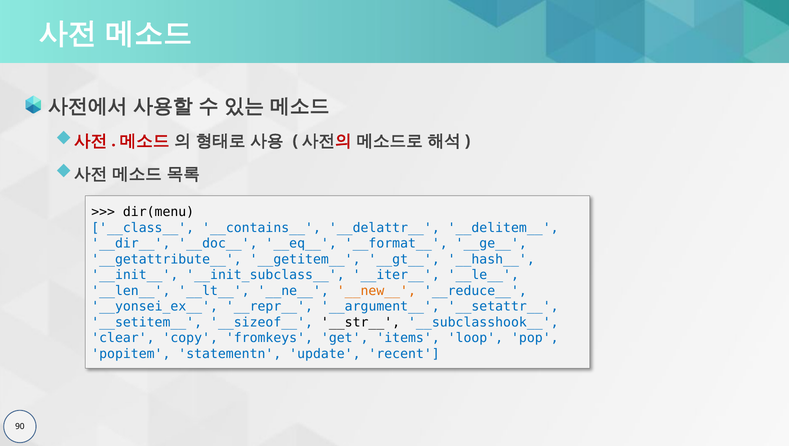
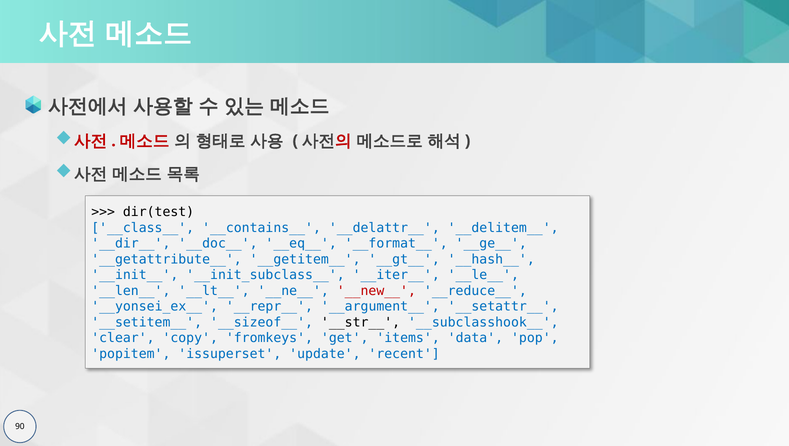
dir(menu: dir(menu -> dir(test
__new__ colour: orange -> red
loop: loop -> data
statementn: statementn -> issuperset
